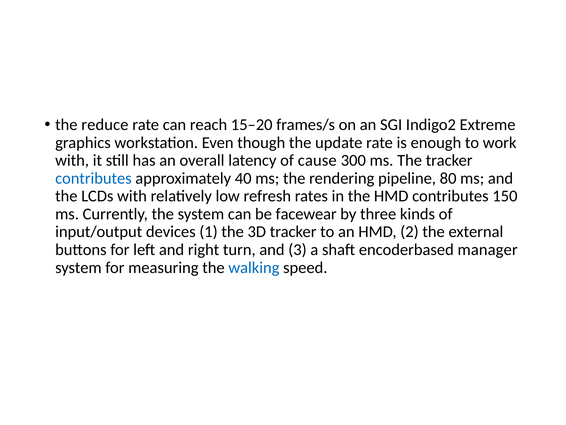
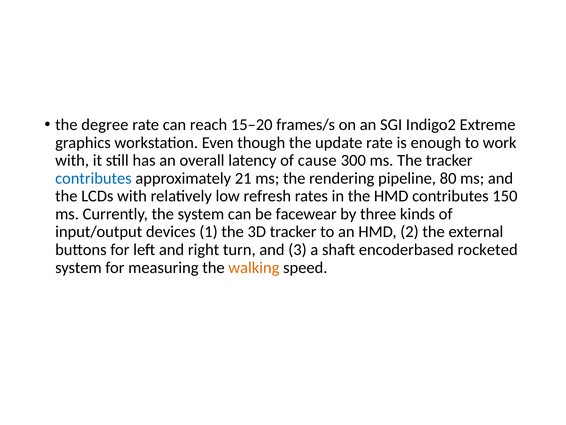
reduce: reduce -> degree
40: 40 -> 21
manager: manager -> rocketed
walking colour: blue -> orange
